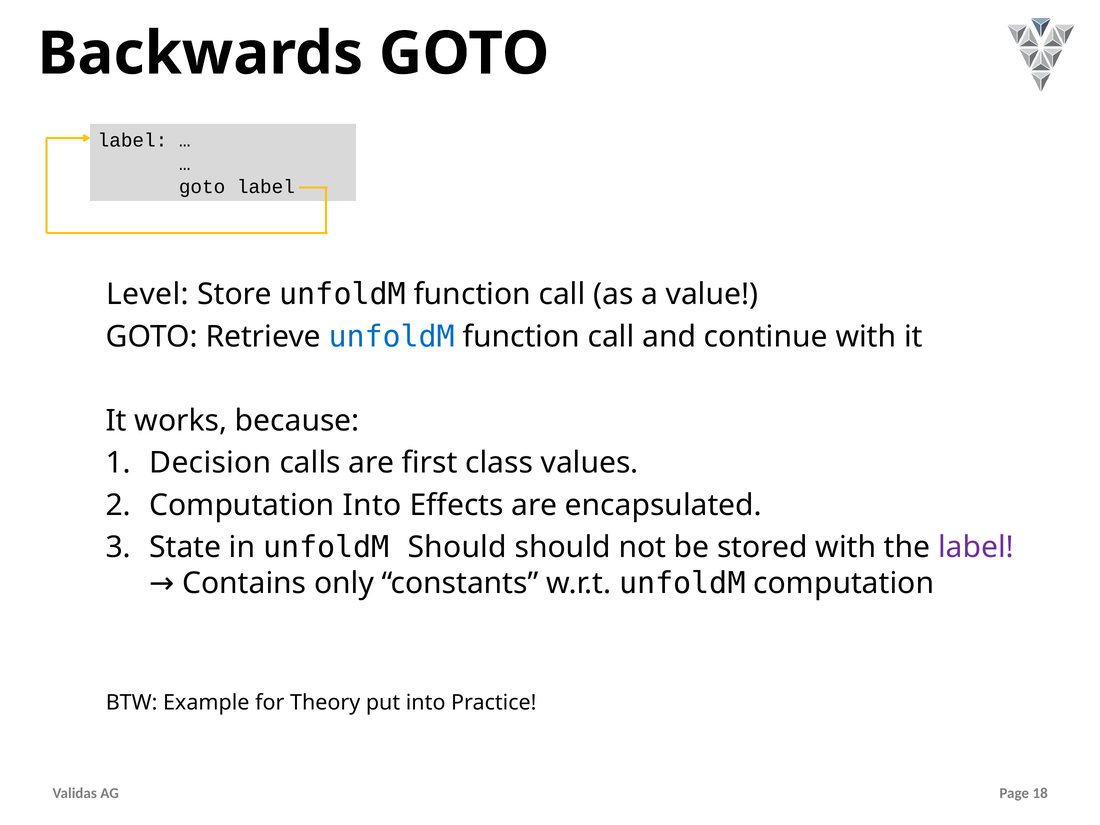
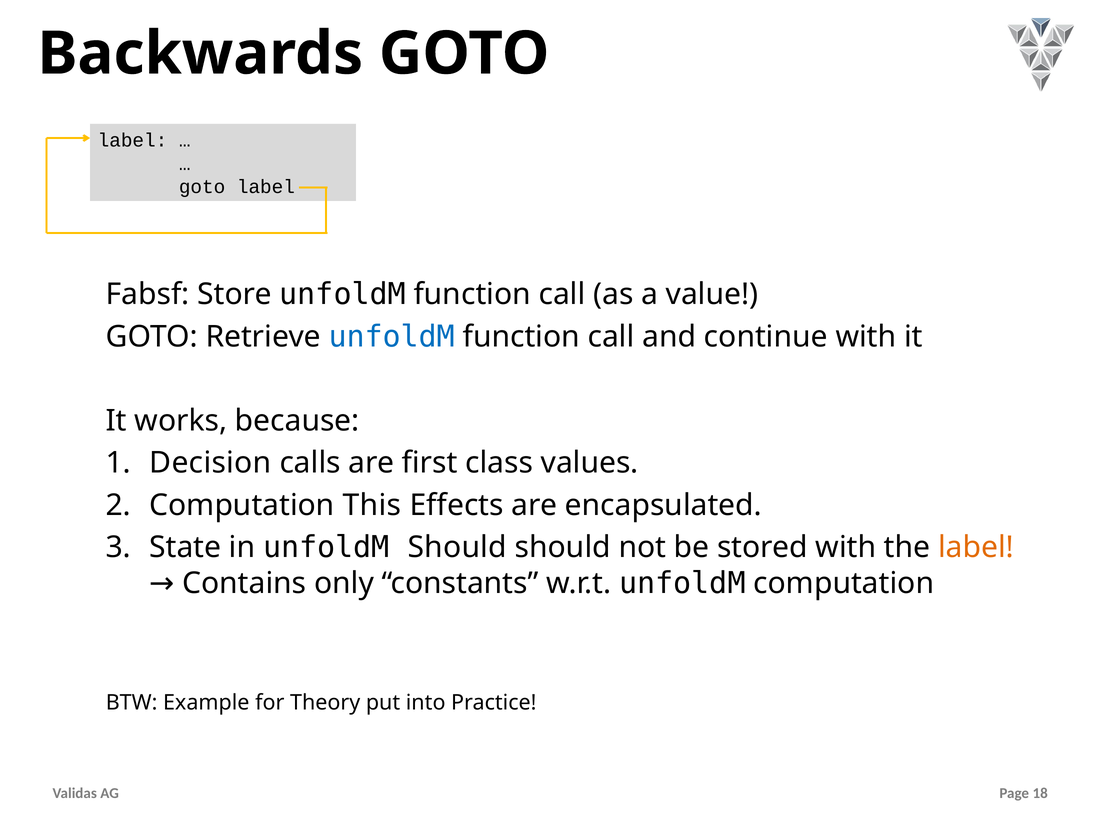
Level: Level -> Fabsf
Computation Into: Into -> This
label at (976, 547) colour: purple -> orange
